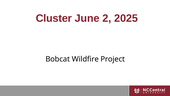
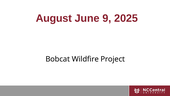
Cluster: Cluster -> August
2: 2 -> 9
